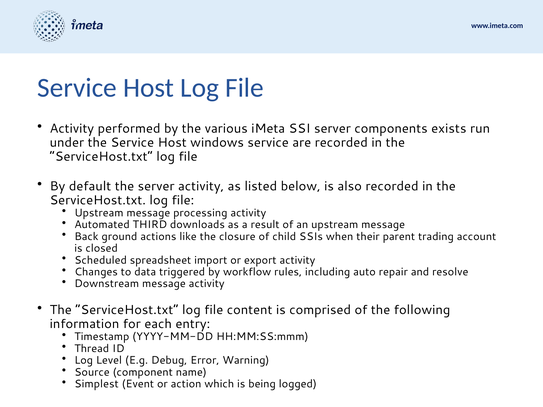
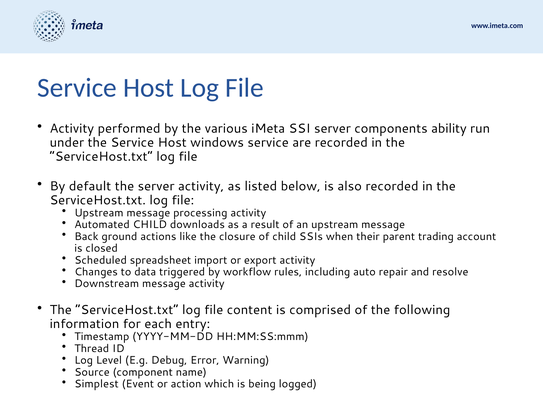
exists: exists -> ability
Automated THIRD: THIRD -> CHILD
